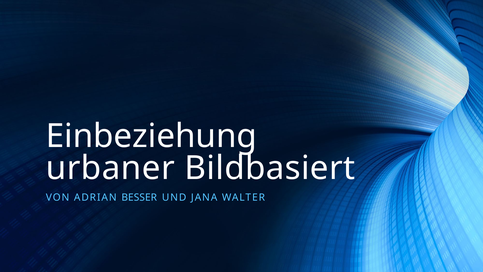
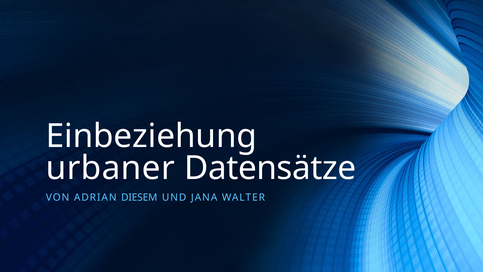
Bildbasiert: Bildbasiert -> Datensätze
BESSER: BESSER -> DIESEM
